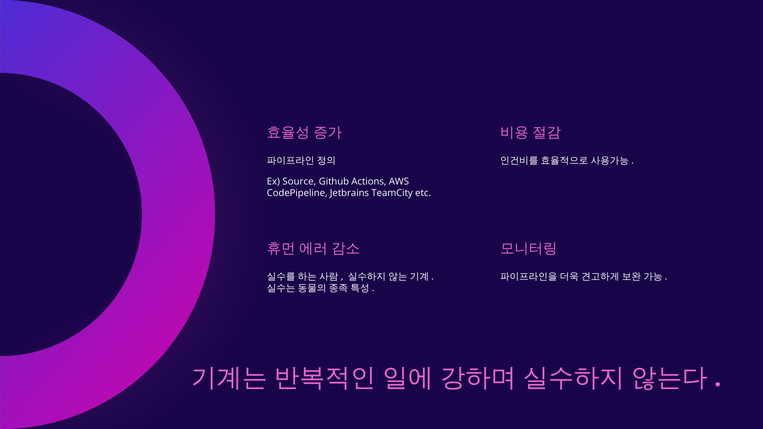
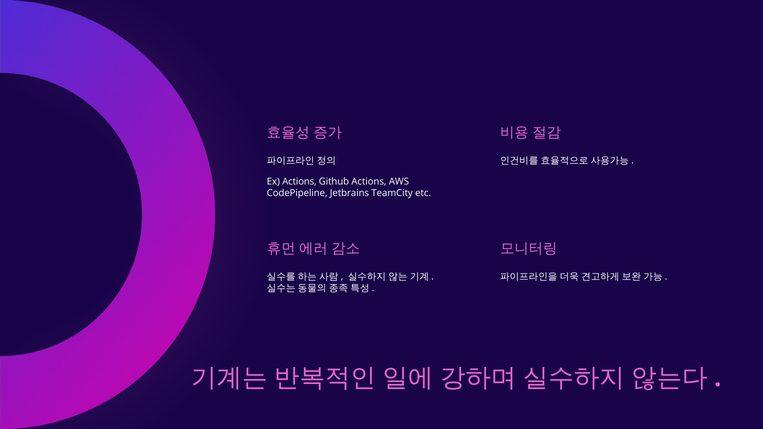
Ex Source: Source -> Actions
